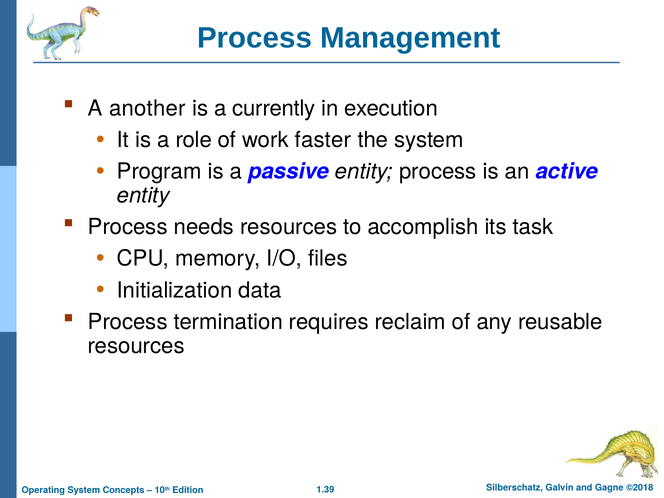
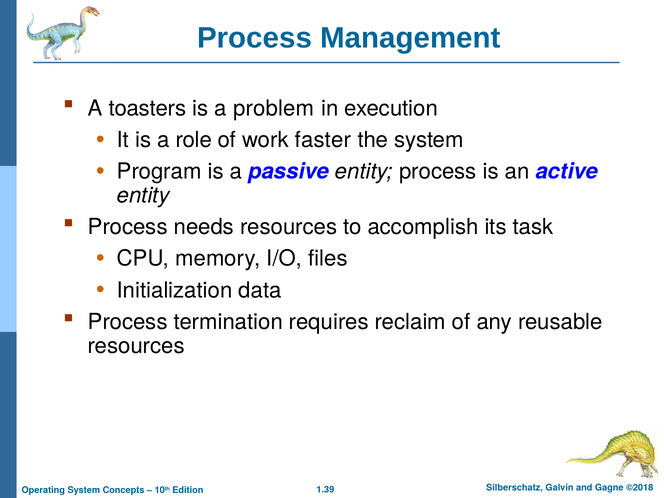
another: another -> toasters
currently: currently -> problem
